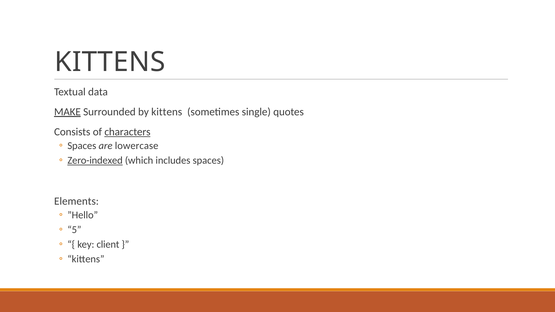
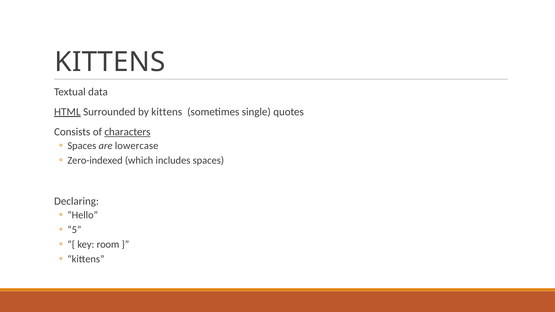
MAKE: MAKE -> HTML
Zero-indexed underline: present -> none
Elements: Elements -> Declaring
client: client -> room
